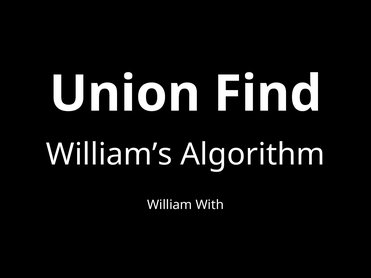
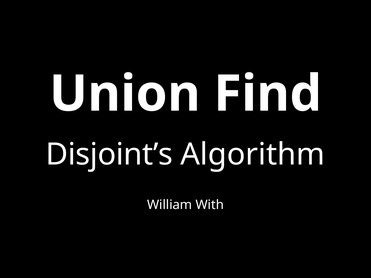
William’s: William’s -> Disjoint’s
